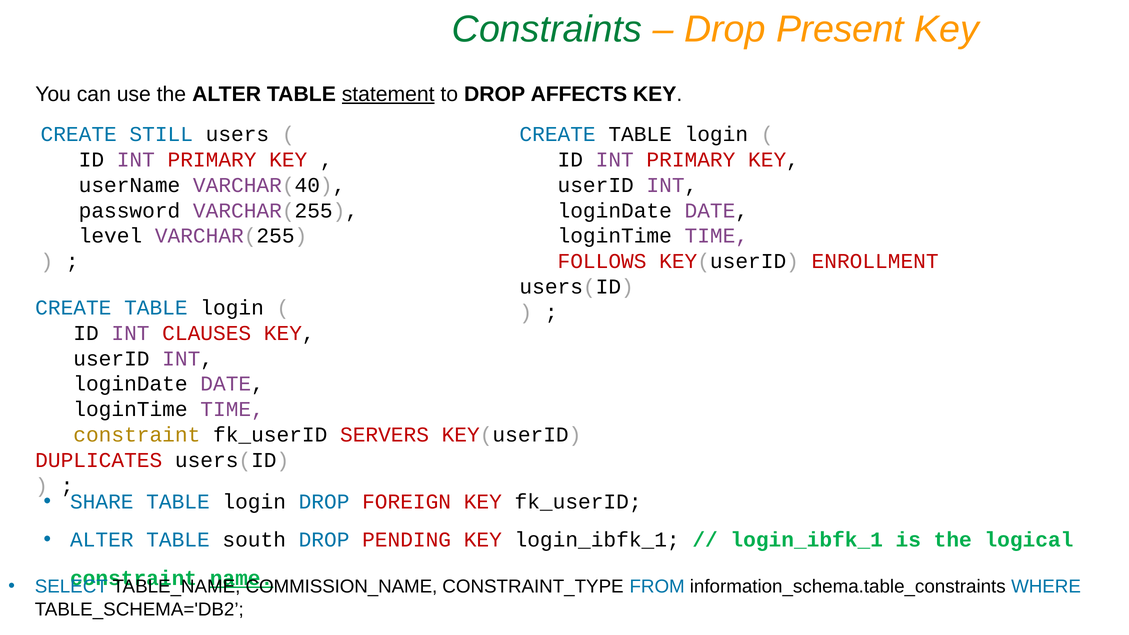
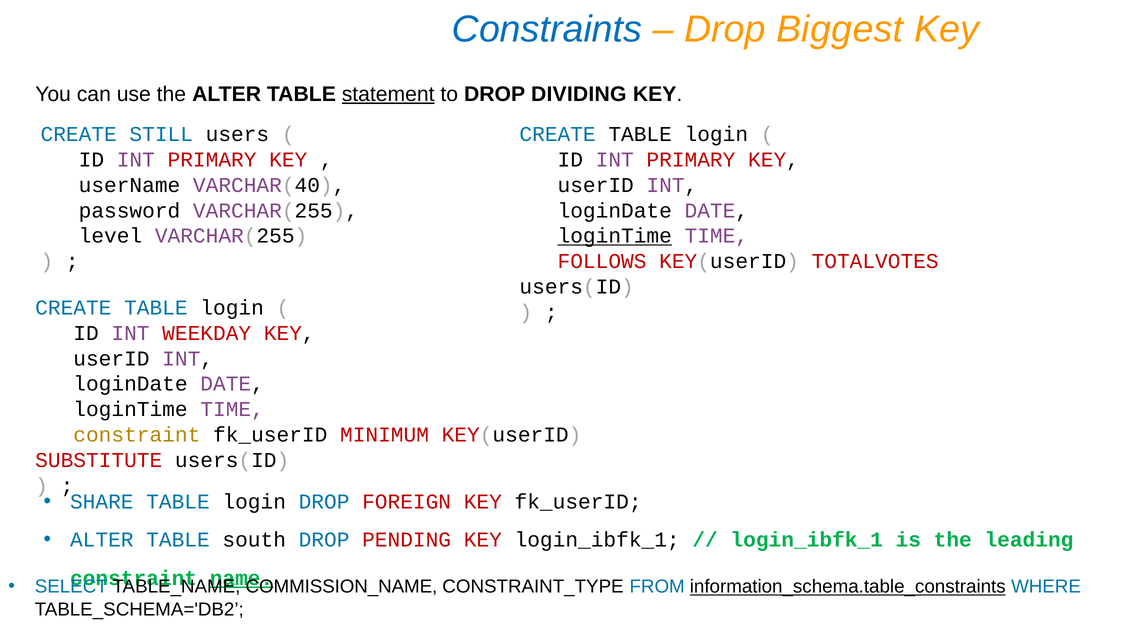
Constraints colour: green -> blue
Present: Present -> Biggest
AFFECTS: AFFECTS -> DIVIDING
loginTime at (615, 236) underline: none -> present
ENROLLMENT: ENROLLMENT -> TOTALVOTES
CLAUSES: CLAUSES -> WEEKDAY
SERVERS: SERVERS -> MINIMUM
DUPLICATES: DUPLICATES -> SUBSTITUTE
logical: logical -> leading
information_schema.table_constraints underline: none -> present
